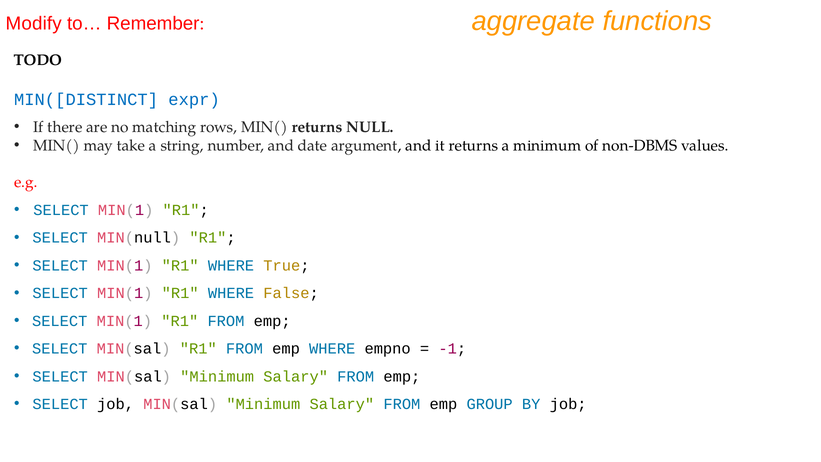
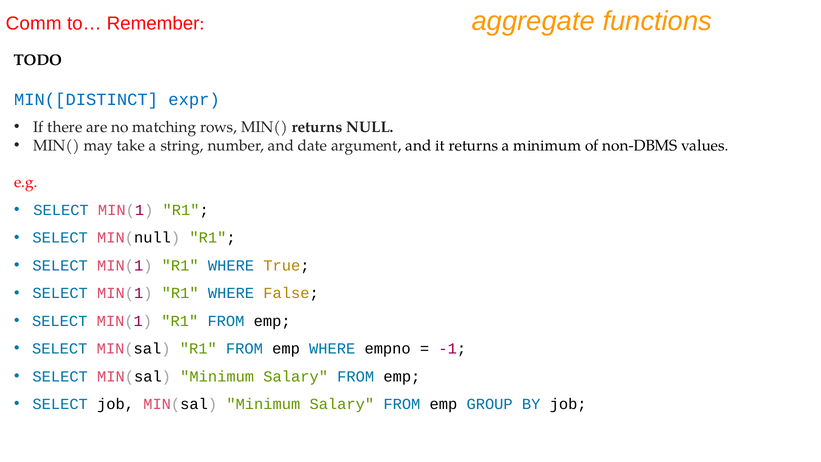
Modify: Modify -> Comm
